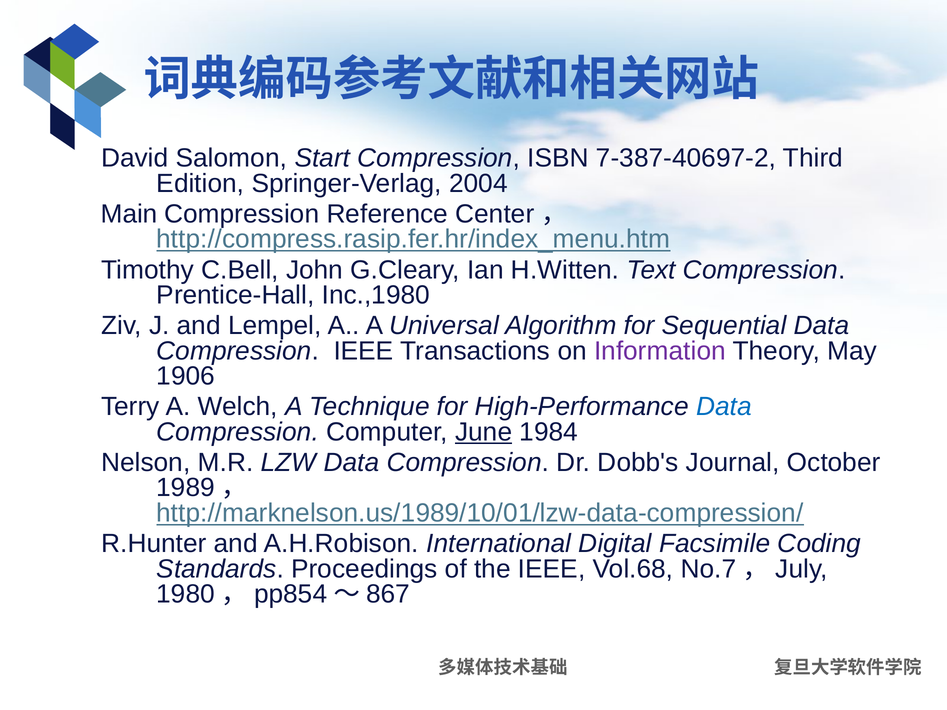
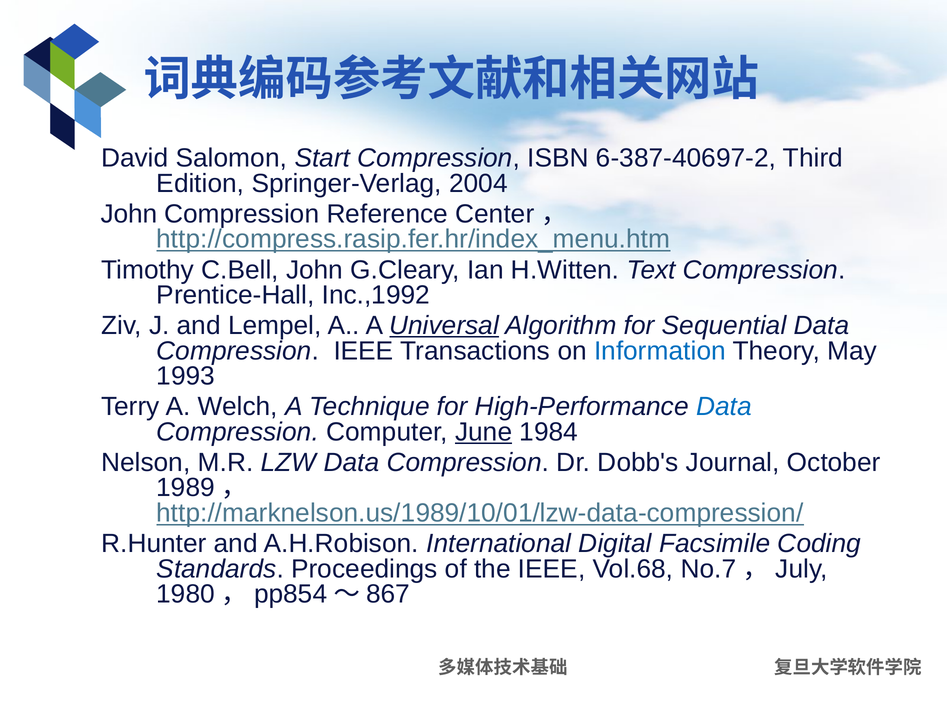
7-387-40697-2: 7-387-40697-2 -> 6-387-40697-2
Main at (129, 214): Main -> John
Inc.,1980: Inc.,1980 -> Inc.,1992
Universal underline: none -> present
Information colour: purple -> blue
1906: 1906 -> 1993
